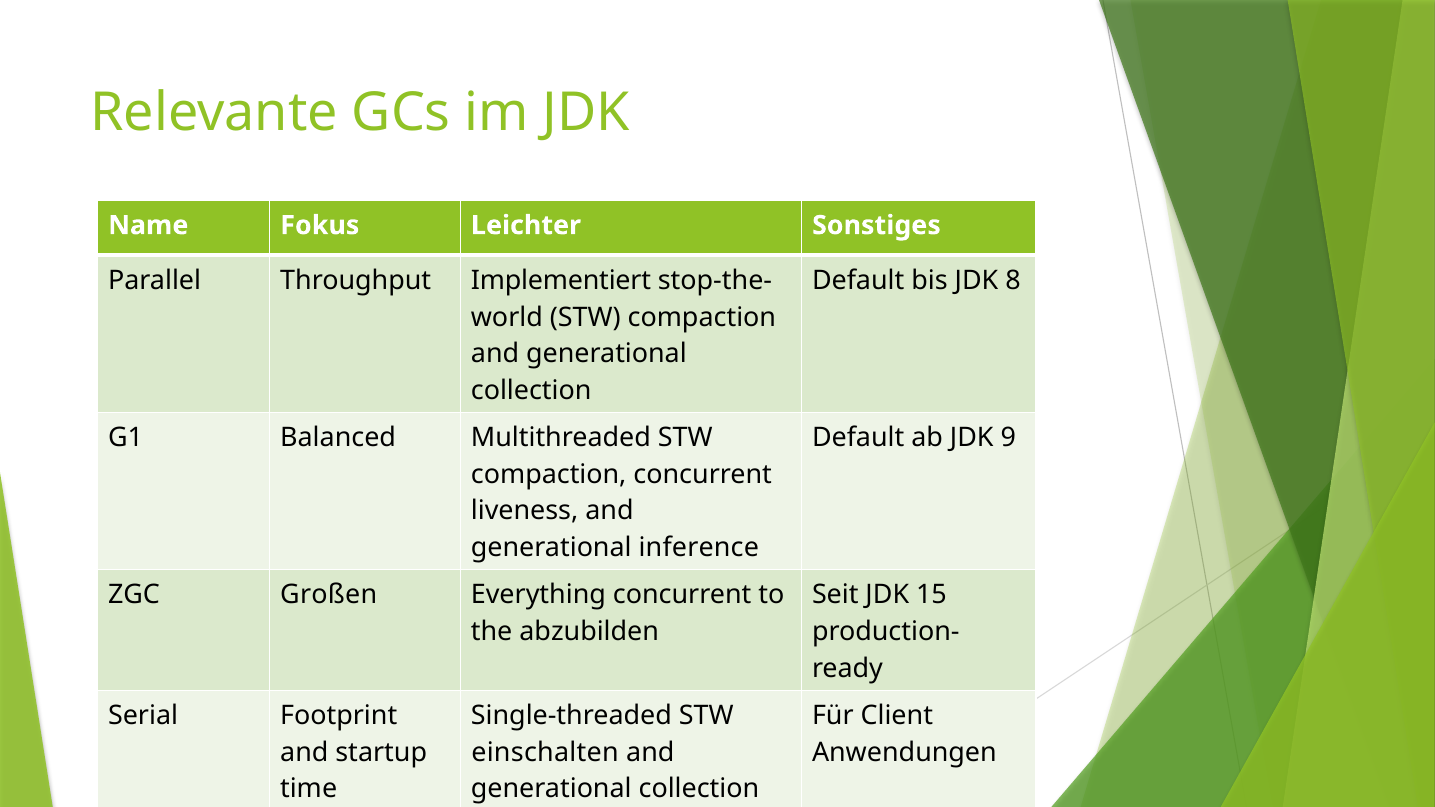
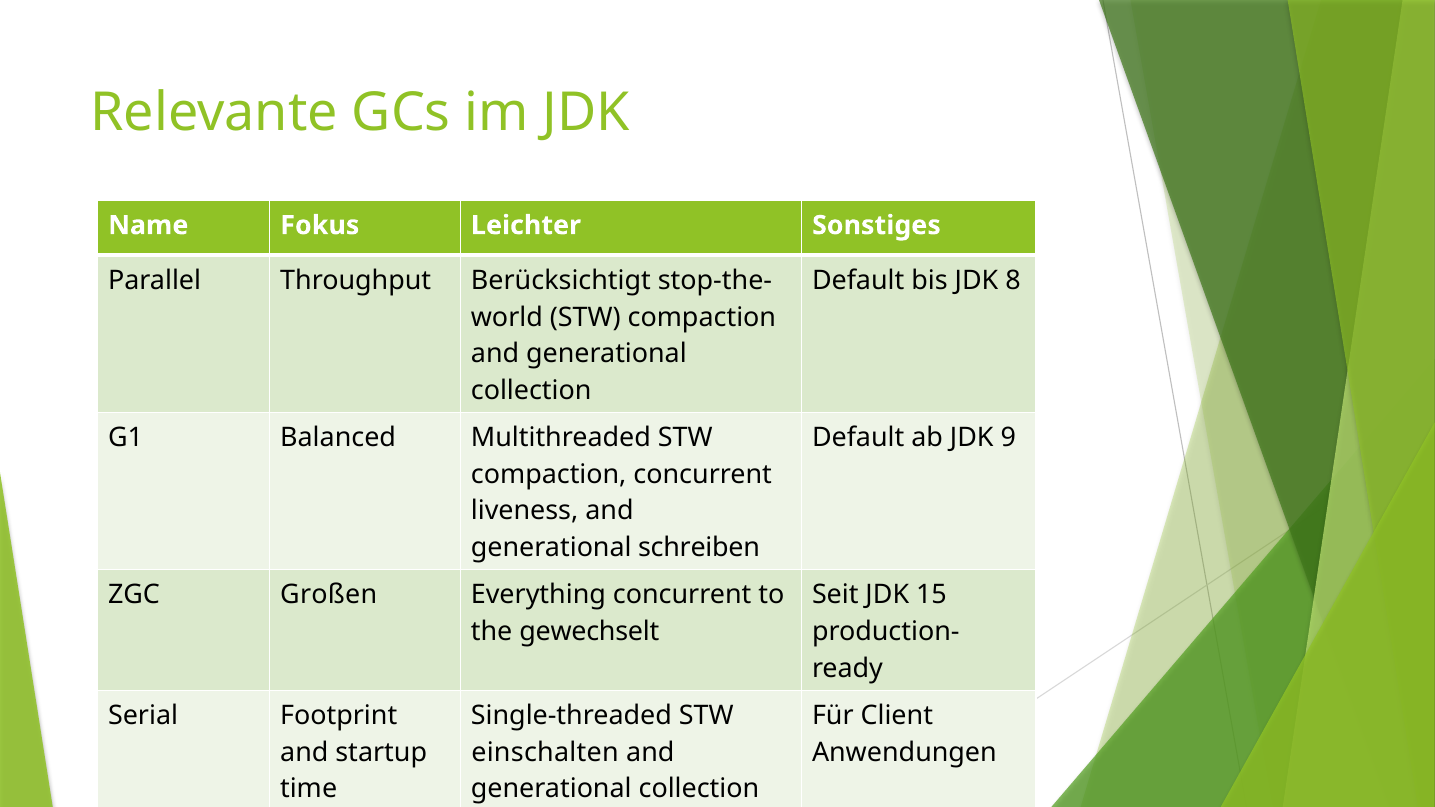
Implementiert: Implementiert -> Berücksichtigt
inference: inference -> schreiben
abzubilden: abzubilden -> gewechselt
